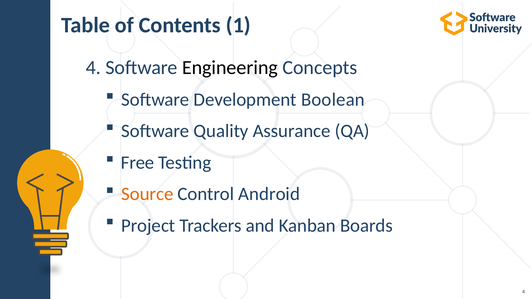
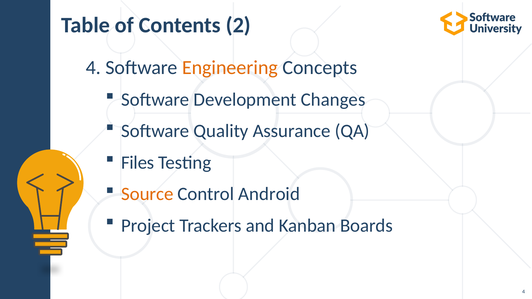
1: 1 -> 2
Engineering colour: black -> orange
Boolean: Boolean -> Changes
Free: Free -> Files
